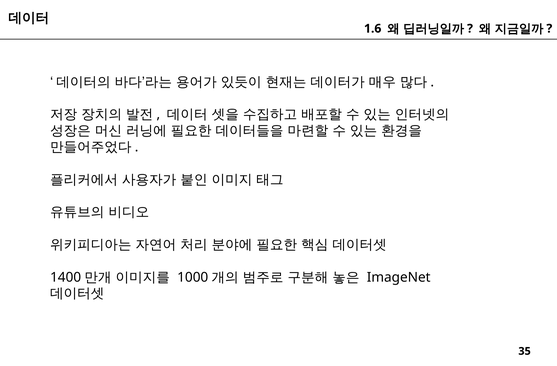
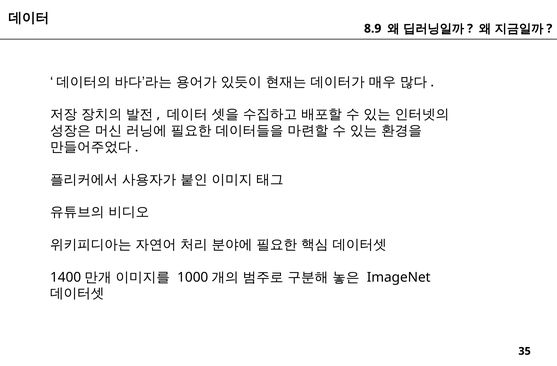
1.6: 1.6 -> 8.9
